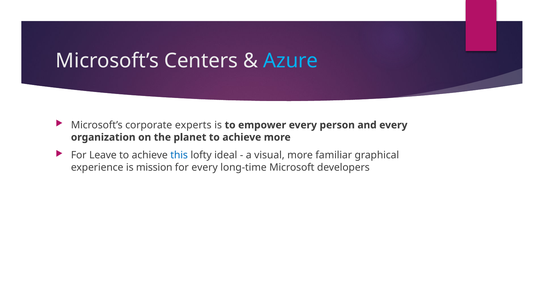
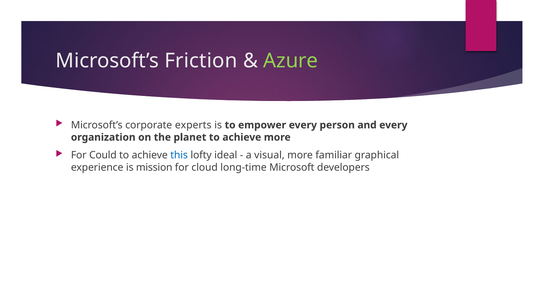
Centers: Centers -> Friction
Azure colour: light blue -> light green
Leave: Leave -> Could
for every: every -> cloud
